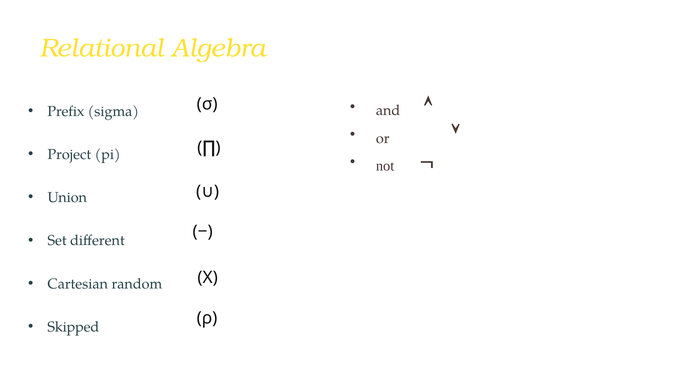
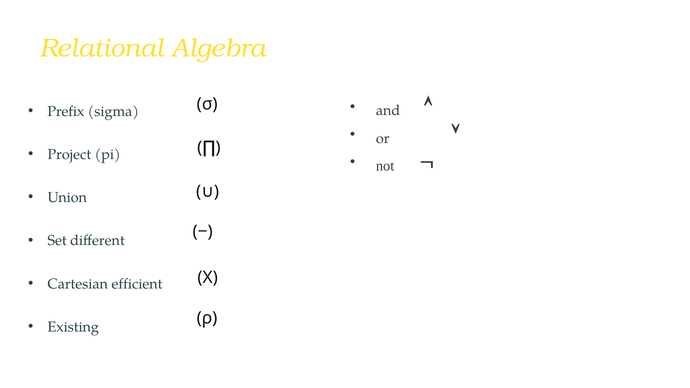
random: random -> efficient
Skipped: Skipped -> Existing
